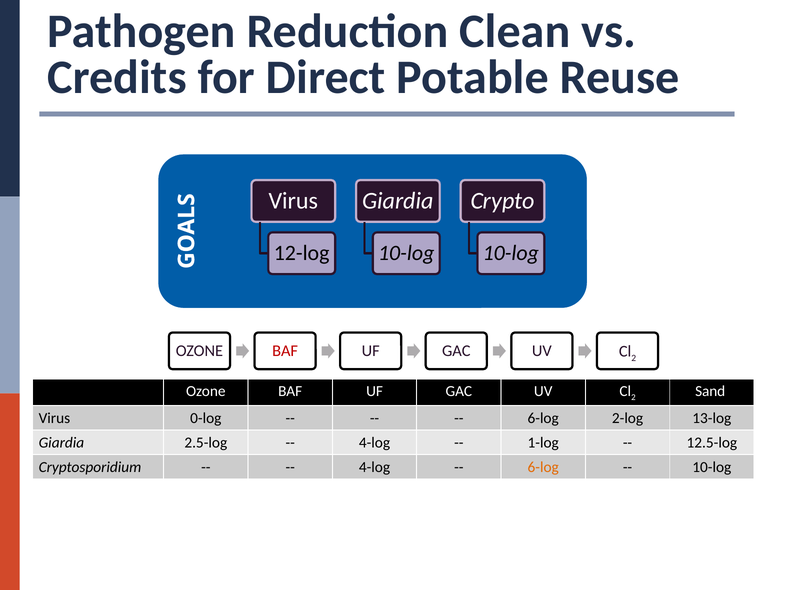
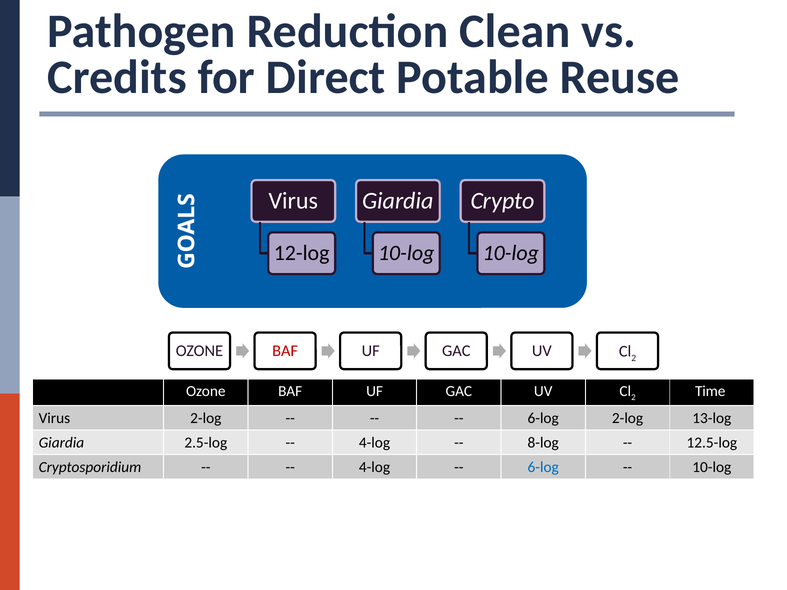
Sand: Sand -> Time
Virus 0-log: 0-log -> 2-log
1-log: 1-log -> 8-log
6-log at (543, 467) colour: orange -> blue
